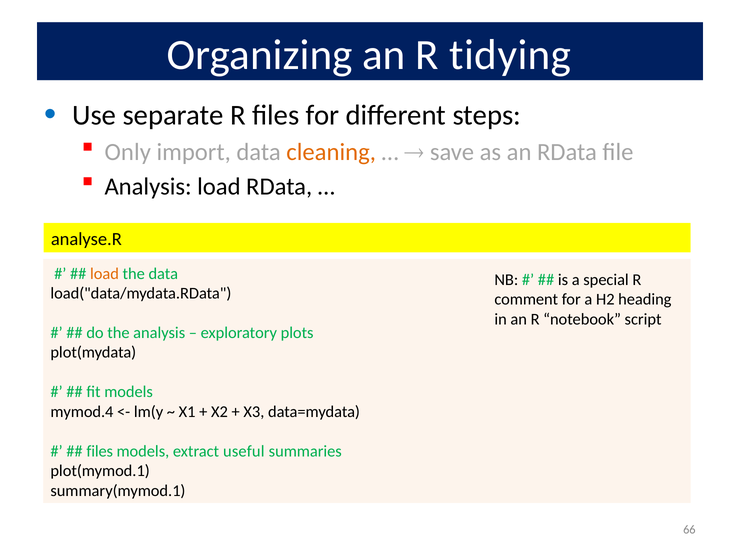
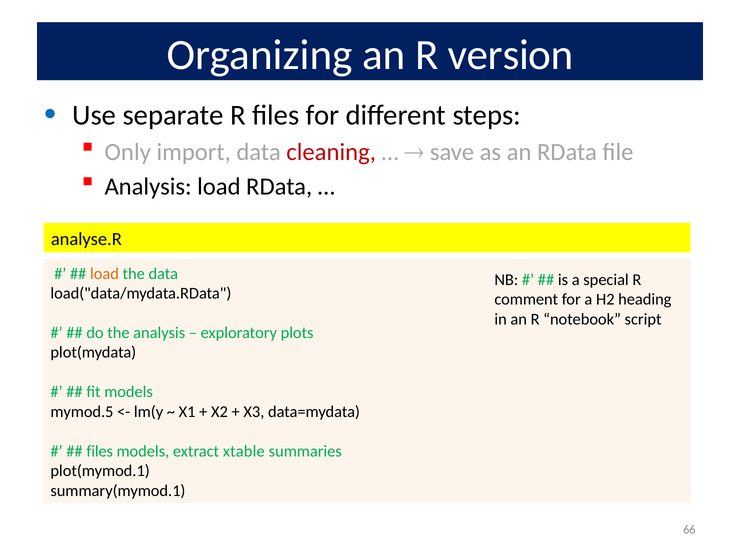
tidying: tidying -> version
cleaning colour: orange -> red
mymod.4: mymod.4 -> mymod.5
useful: useful -> xtable
